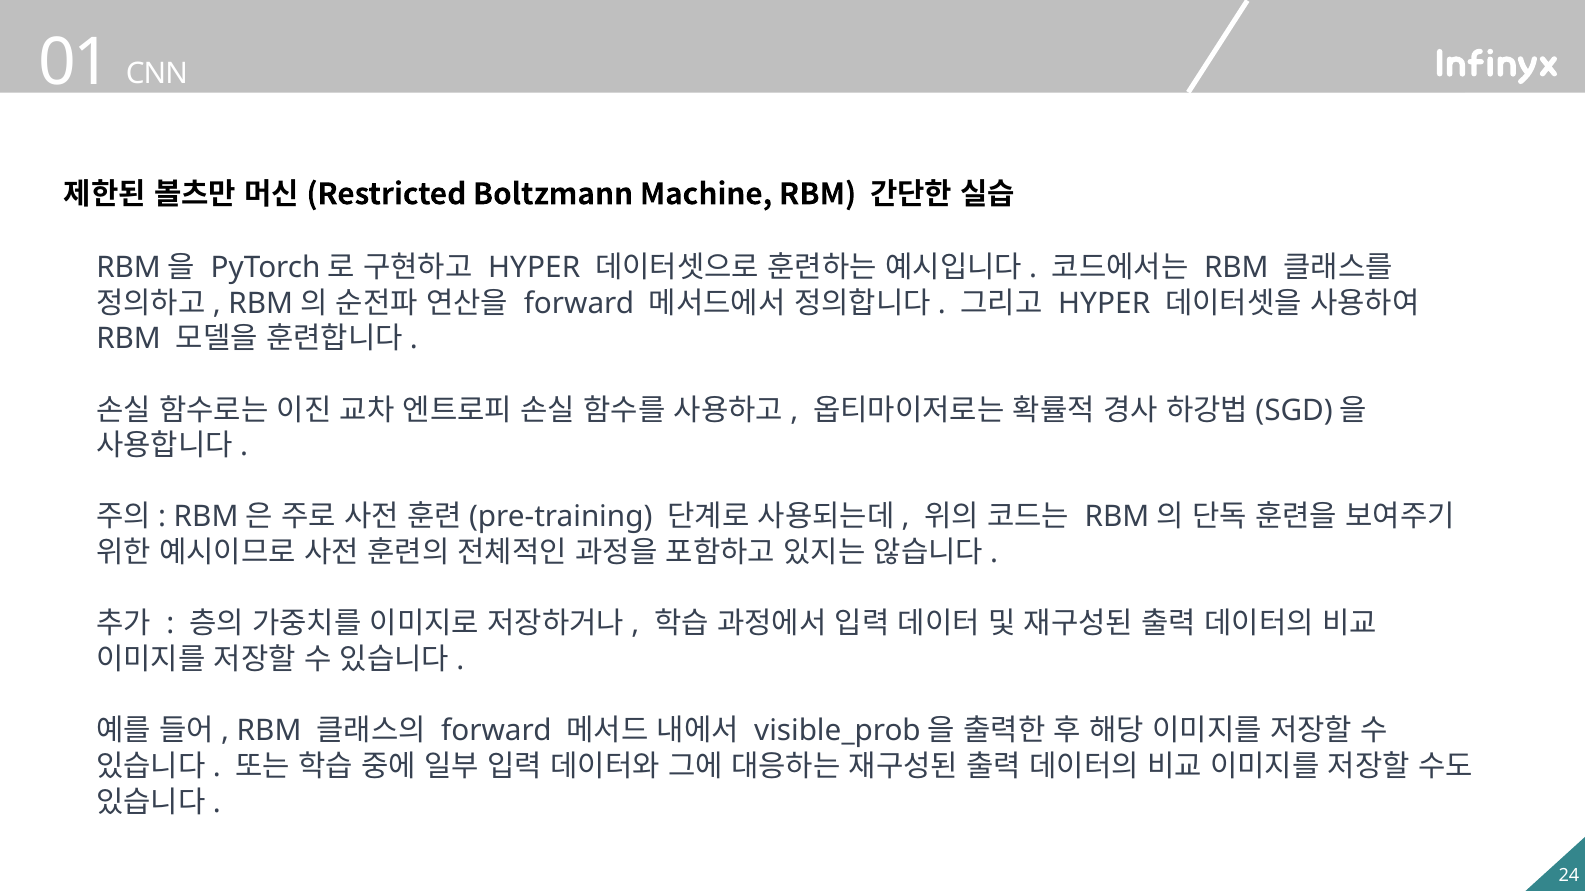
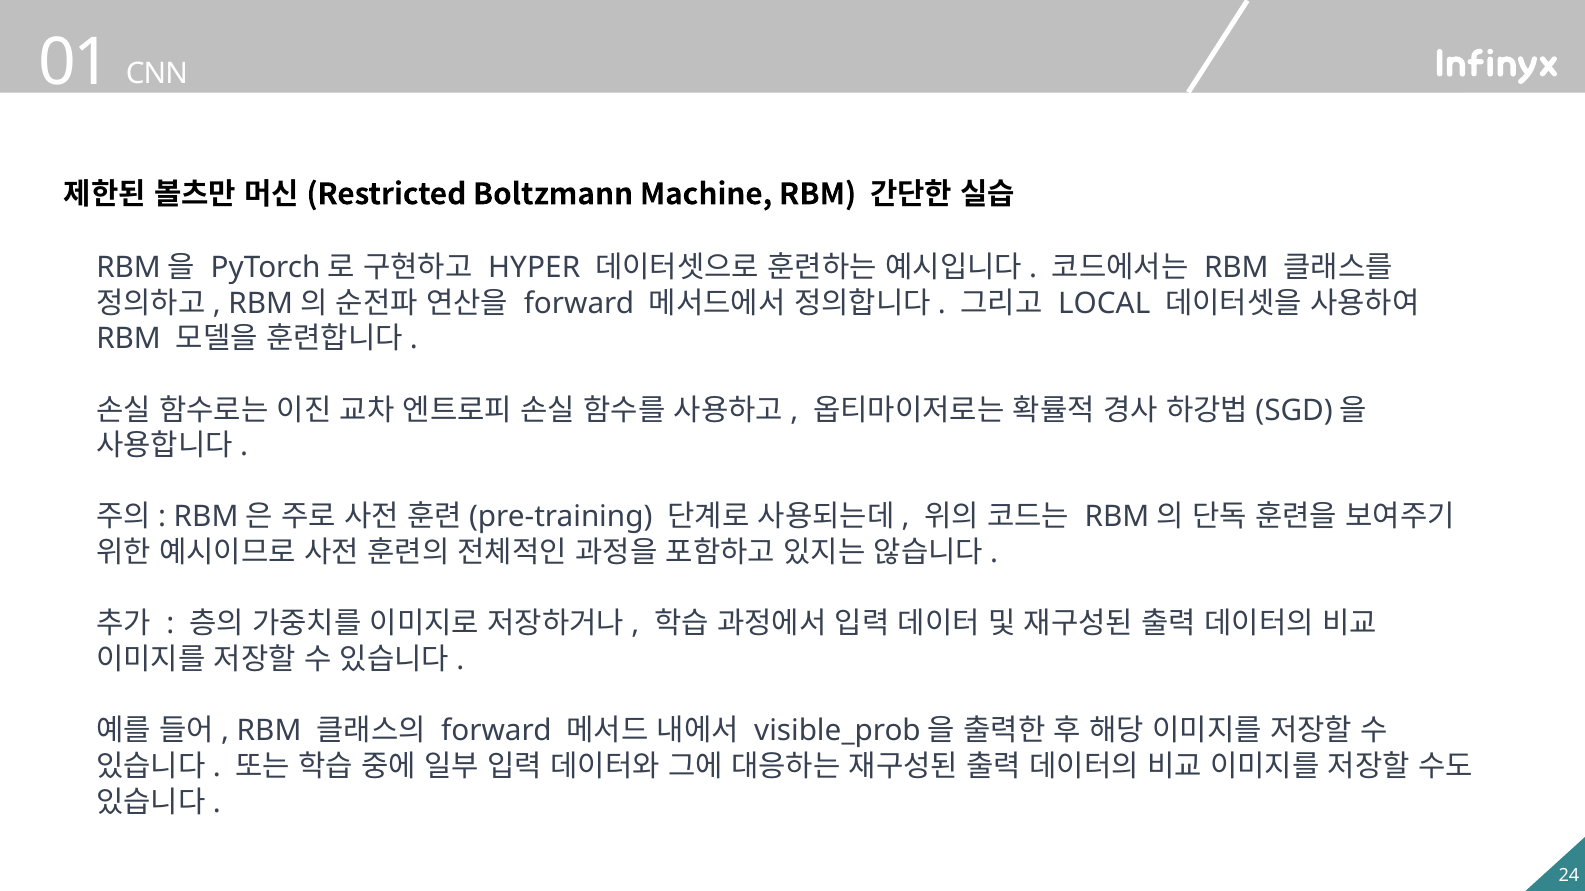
HYPER at (1104, 304): HYPER -> LOCAL
